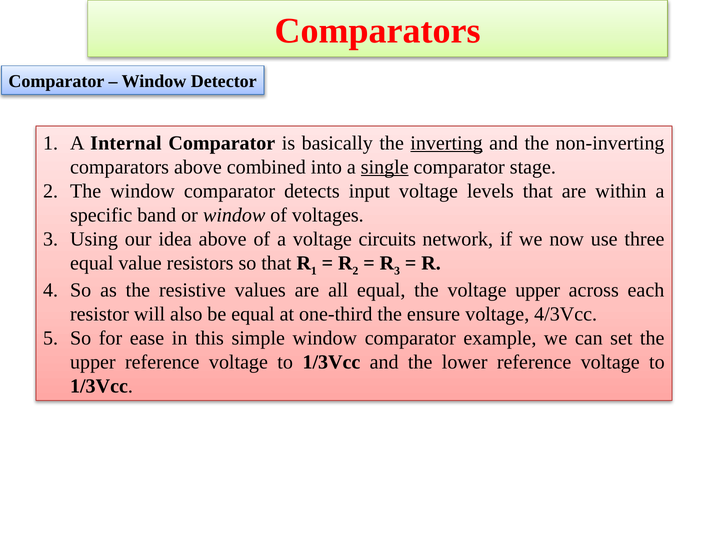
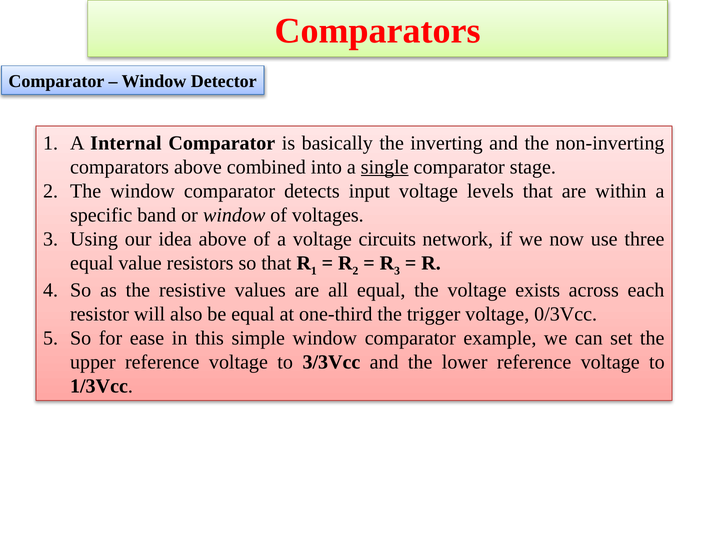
inverting underline: present -> none
voltage upper: upper -> exists
ensure: ensure -> trigger
4/3Vcc: 4/3Vcc -> 0/3Vcc
1/3Vcc at (331, 362): 1/3Vcc -> 3/3Vcc
